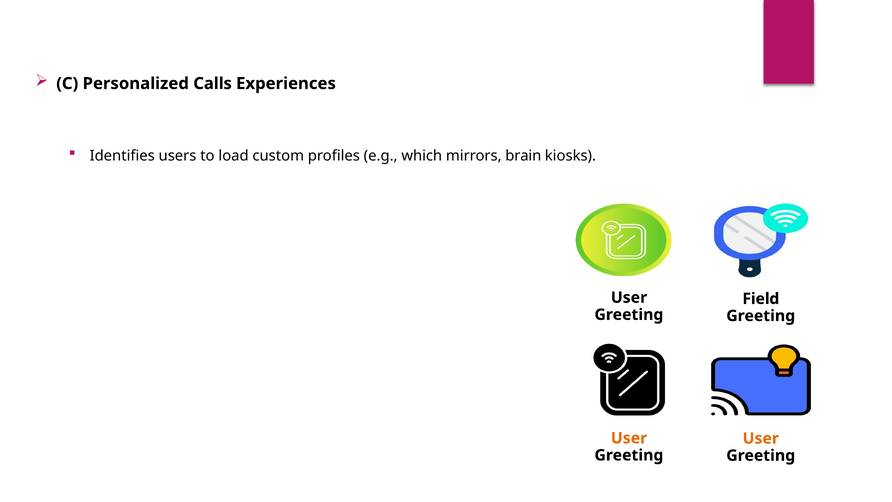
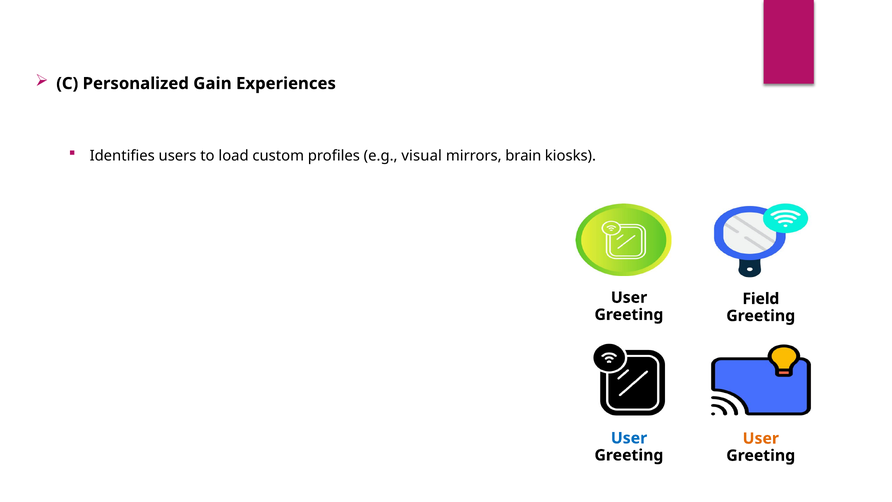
Calls: Calls -> Gain
which: which -> visual
User at (629, 438) colour: orange -> blue
